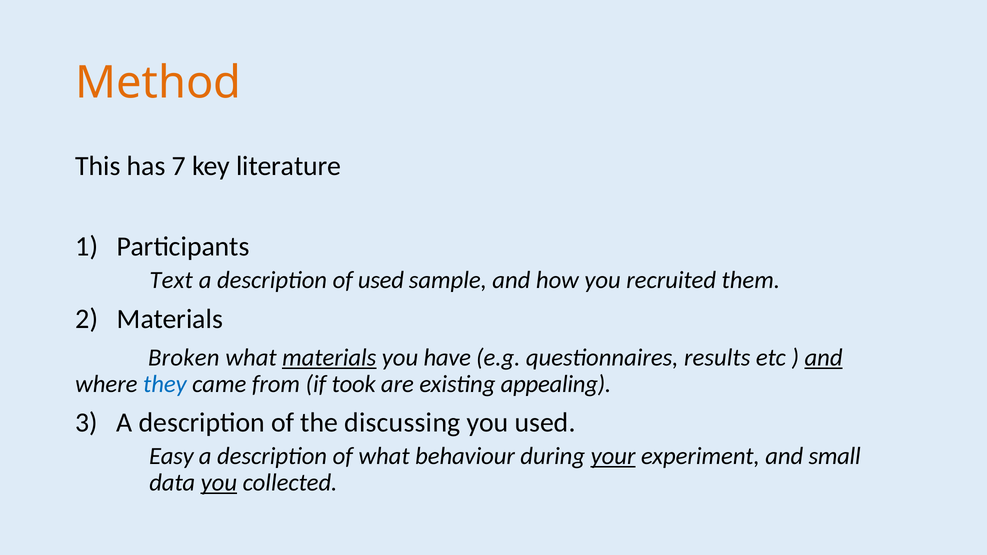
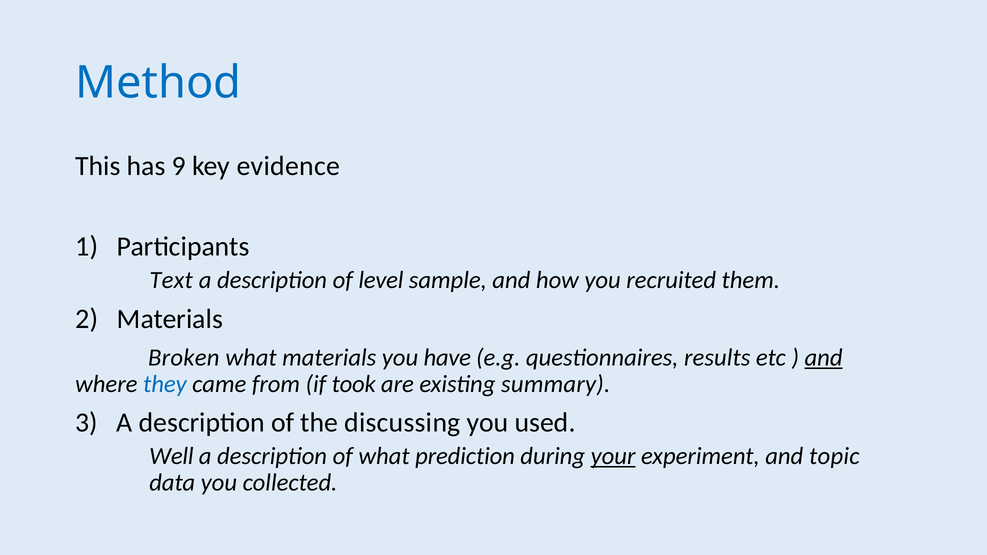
Method colour: orange -> blue
7: 7 -> 9
literature: literature -> evidence
of used: used -> level
materials at (329, 358) underline: present -> none
appealing: appealing -> summary
Easy: Easy -> Well
behaviour: behaviour -> prediction
small: small -> topic
you at (219, 483) underline: present -> none
